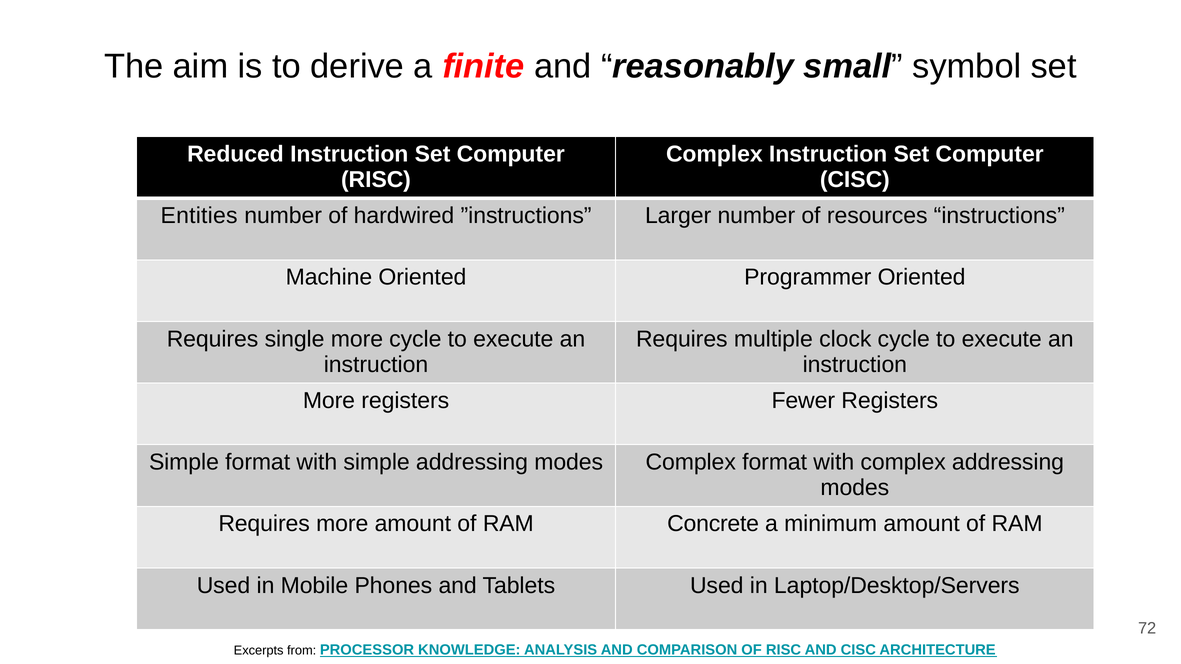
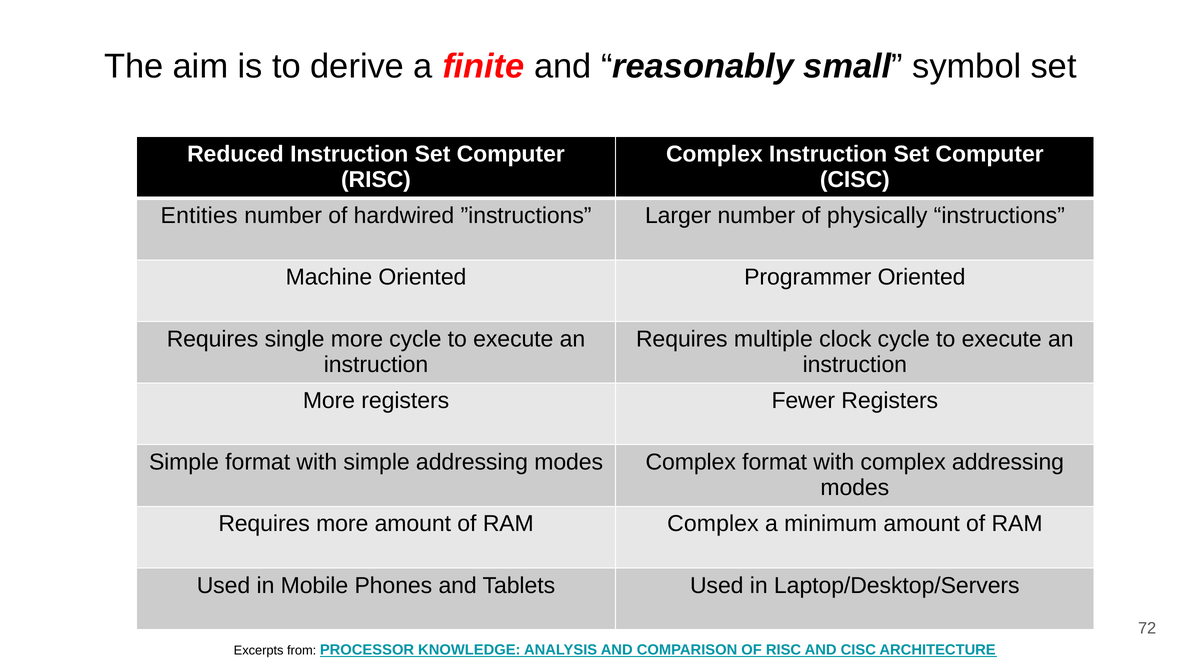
resources: resources -> physically
RAM Concrete: Concrete -> Complex
